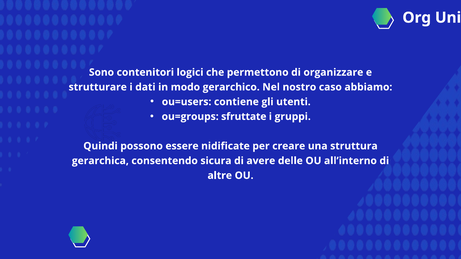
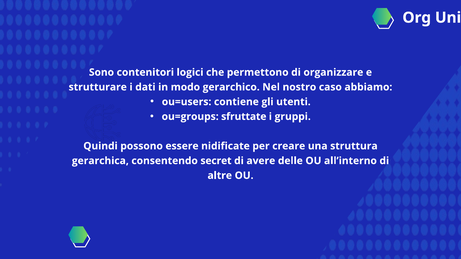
sicura: sicura -> secret
